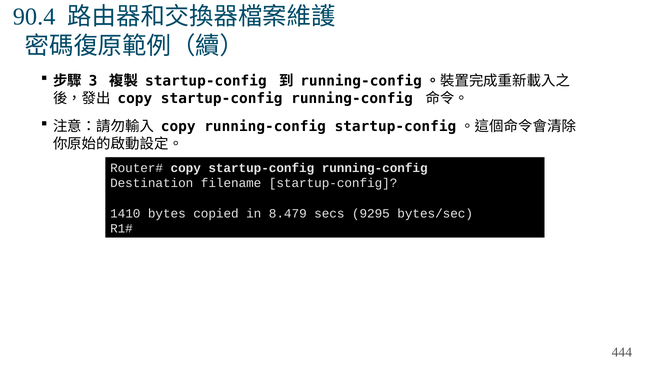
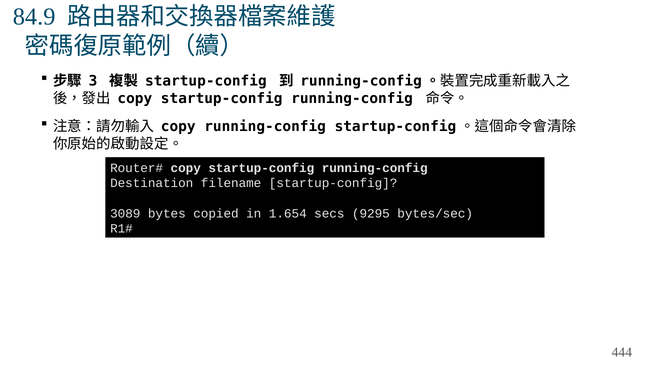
90.4: 90.4 -> 84.9
1410: 1410 -> 3089
8.479: 8.479 -> 1.654
